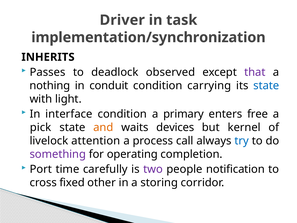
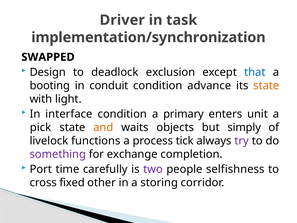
INHERITS: INHERITS -> SWAPPED
Passes: Passes -> Design
observed: observed -> exclusion
that colour: purple -> blue
nothing: nothing -> booting
carrying: carrying -> advance
state at (266, 85) colour: blue -> orange
free: free -> unit
devices: devices -> objects
kernel: kernel -> simply
attention: attention -> functions
call: call -> tick
try colour: blue -> purple
operating: operating -> exchange
notification: notification -> selfishness
